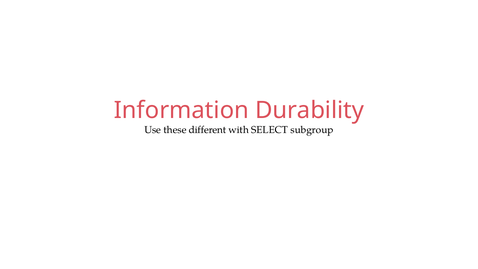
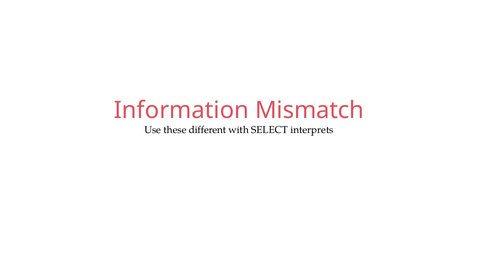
Durability: Durability -> Mismatch
subgroup: subgroup -> interprets
